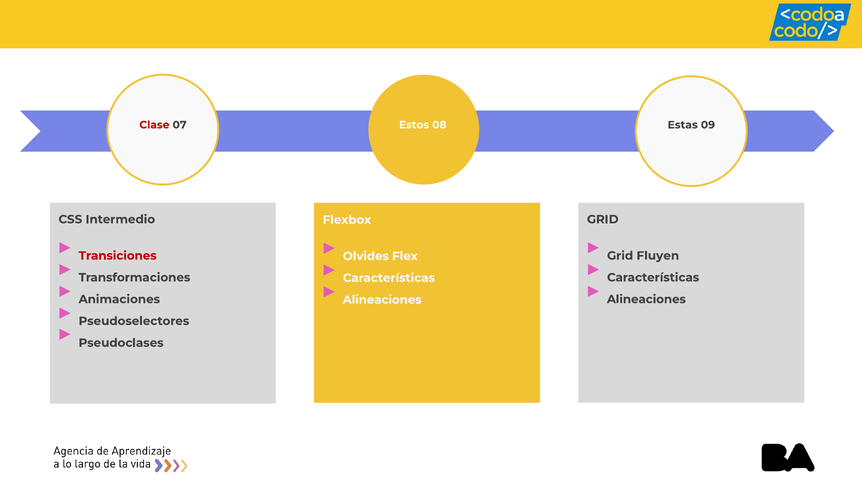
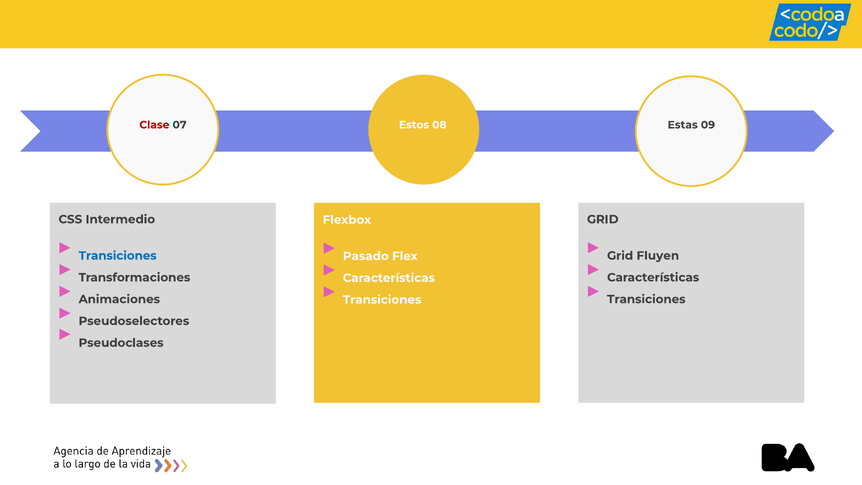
Transiciones at (118, 256) colour: red -> blue
Olvides: Olvides -> Pasado
Alineaciones at (646, 299): Alineaciones -> Transiciones
Alineaciones at (382, 300): Alineaciones -> Transiciones
